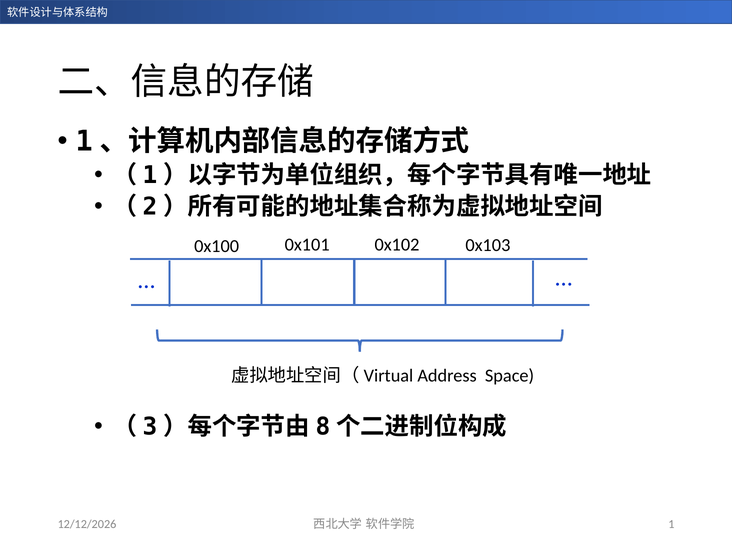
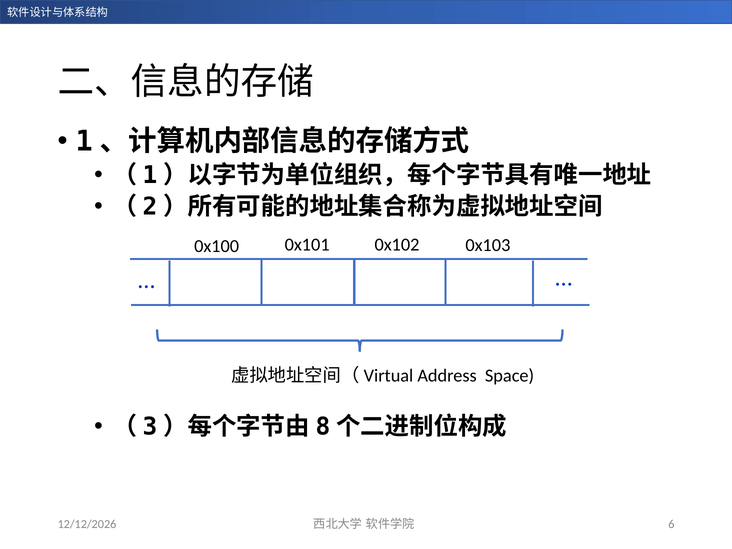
1: 1 -> 6
